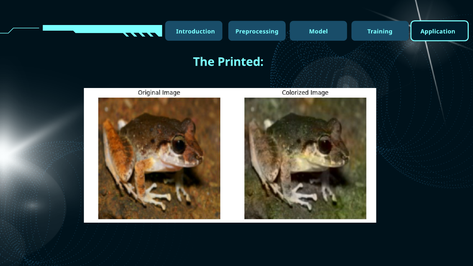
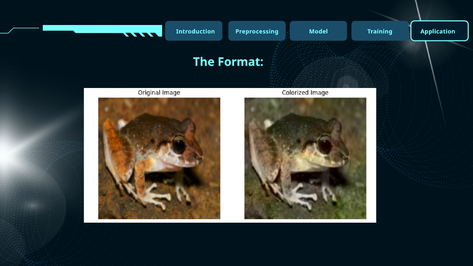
Printed: Printed -> Format
